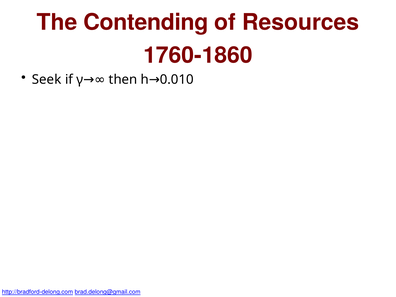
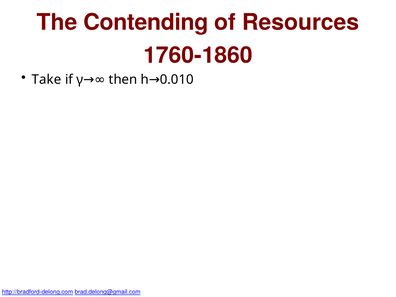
Seek: Seek -> Take
